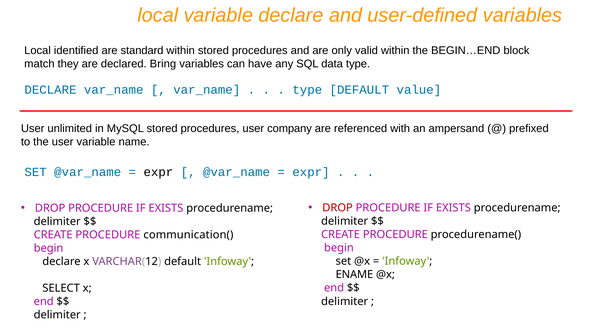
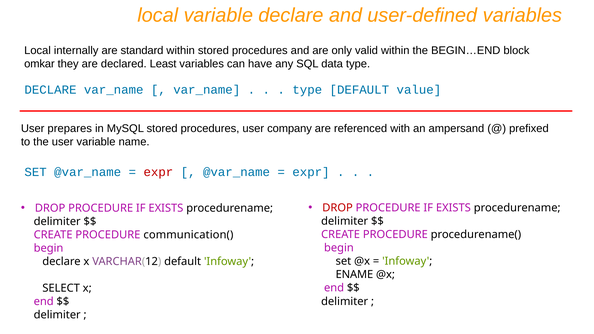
identified: identified -> internally
match: match -> omkar
Bring: Bring -> Least
unlimited: unlimited -> prepares
expr at (158, 172) colour: black -> red
